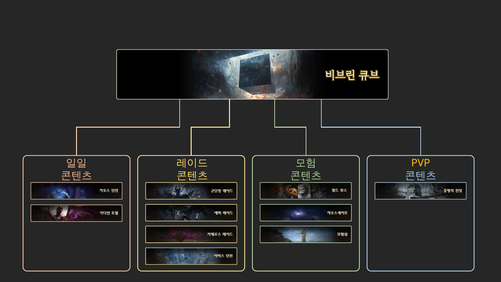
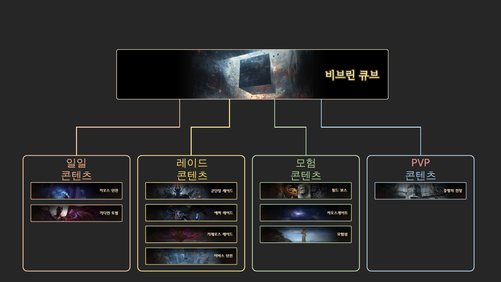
PVP colour: yellow -> pink
